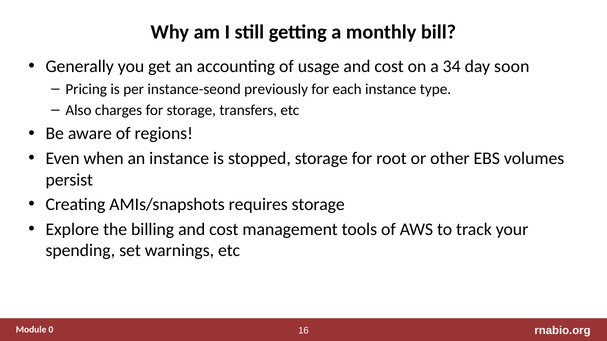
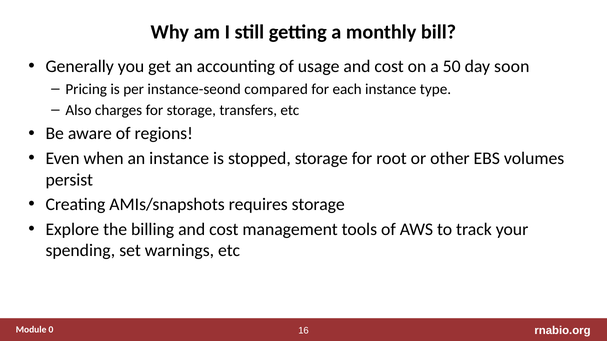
34: 34 -> 50
previously: previously -> compared
